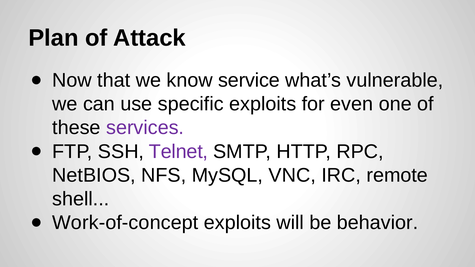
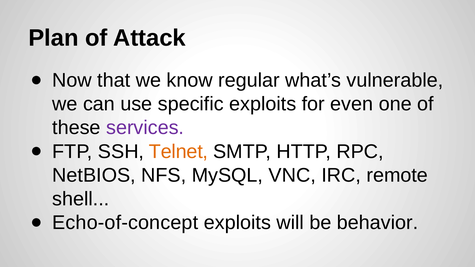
service: service -> regular
Telnet colour: purple -> orange
Work-of-concept: Work-of-concept -> Echo-of-concept
